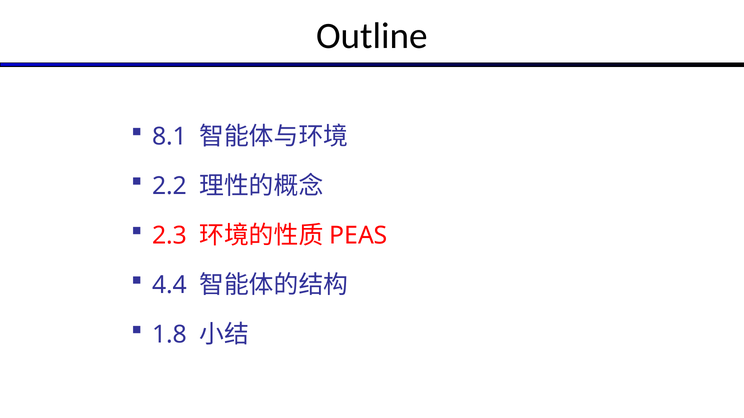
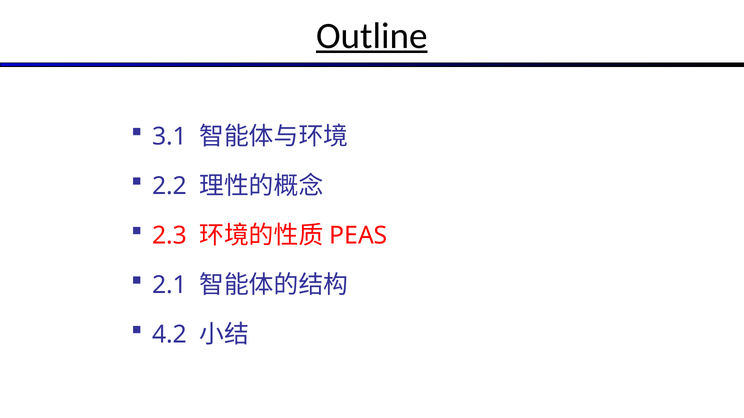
Outline underline: none -> present
8.1: 8.1 -> 3.1
4.4: 4.4 -> 2.1
1.8: 1.8 -> 4.2
